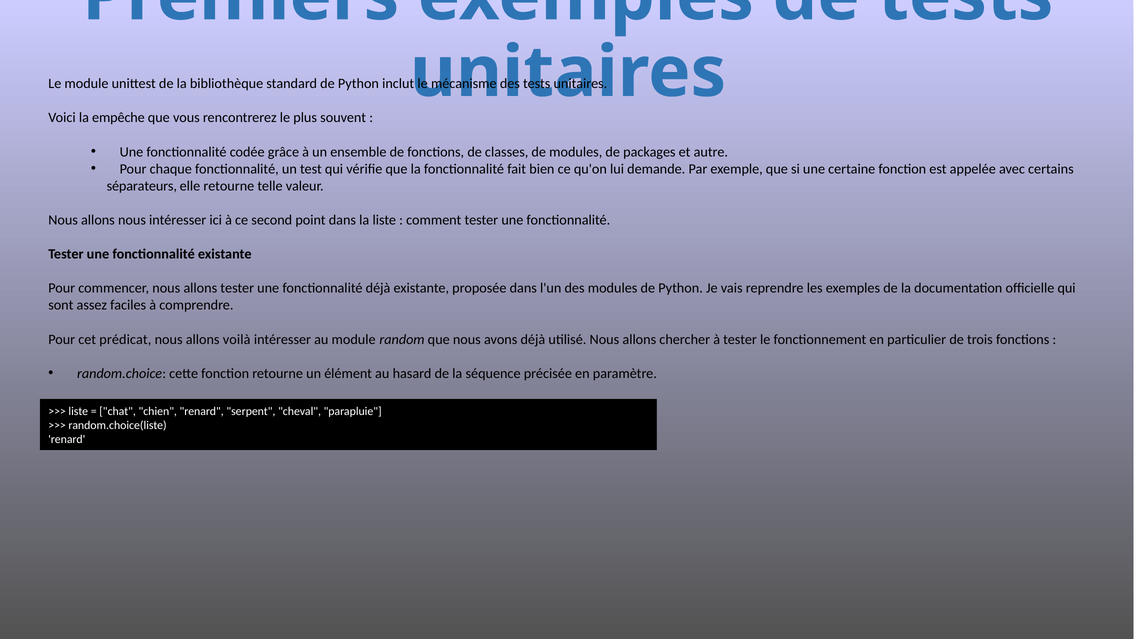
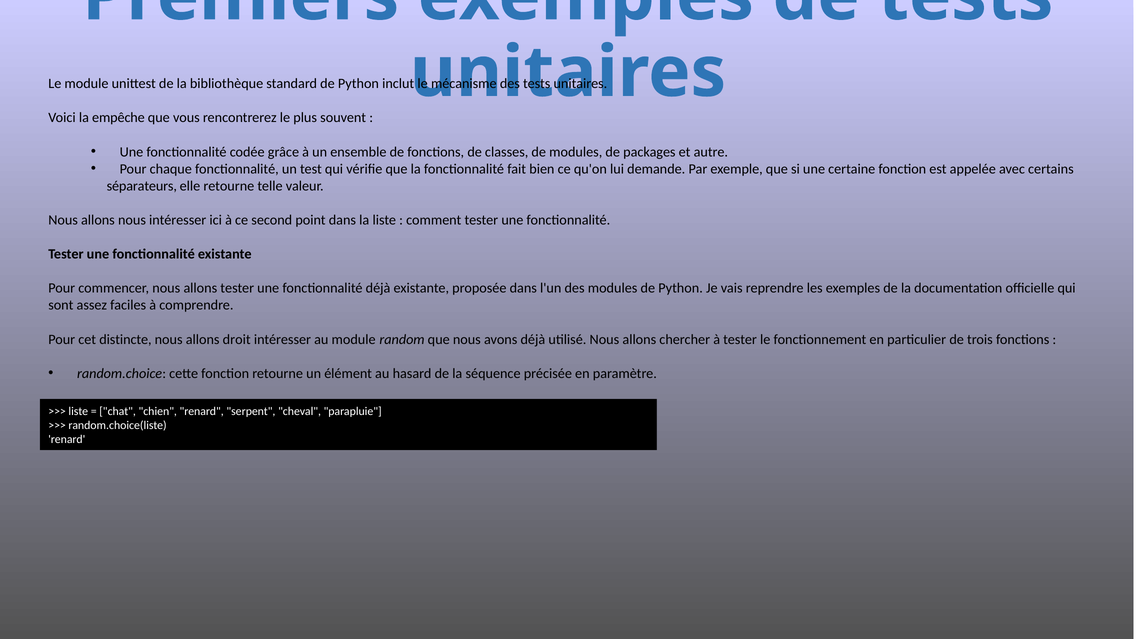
prédicat: prédicat -> distincte
voilà: voilà -> droit
